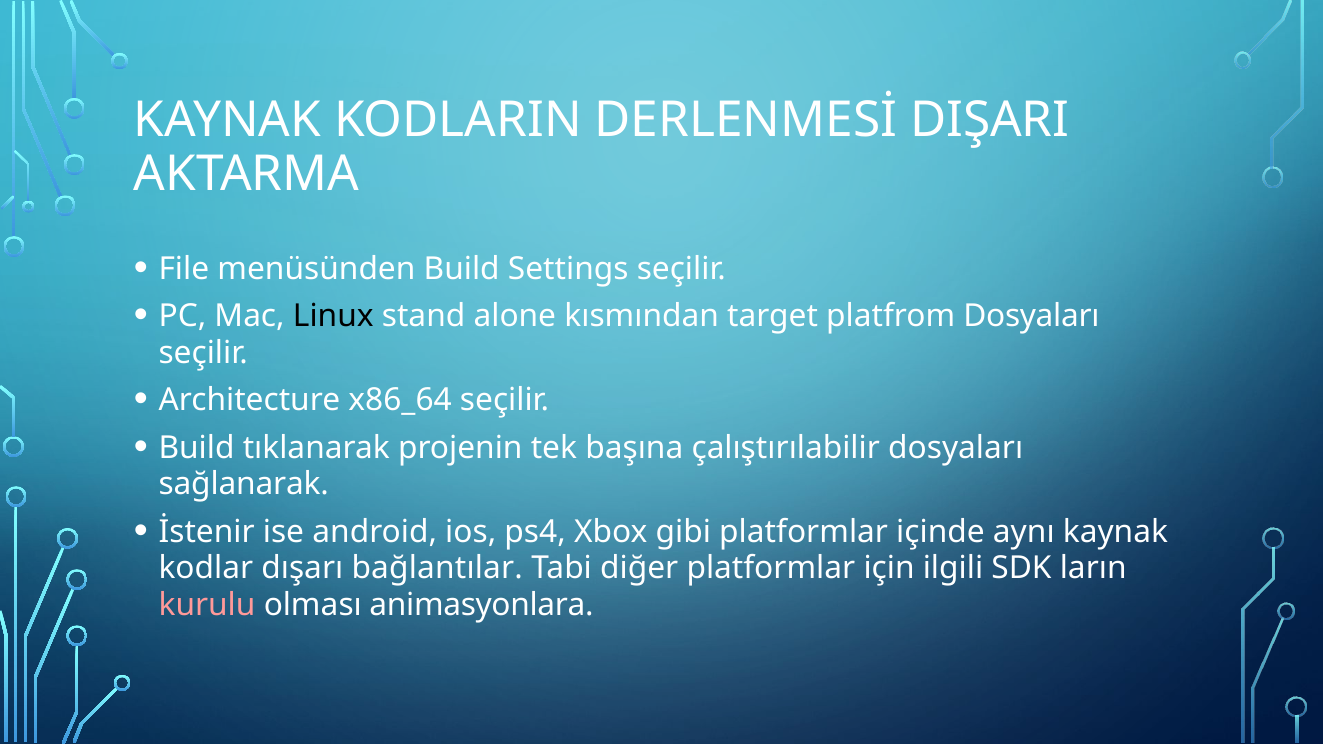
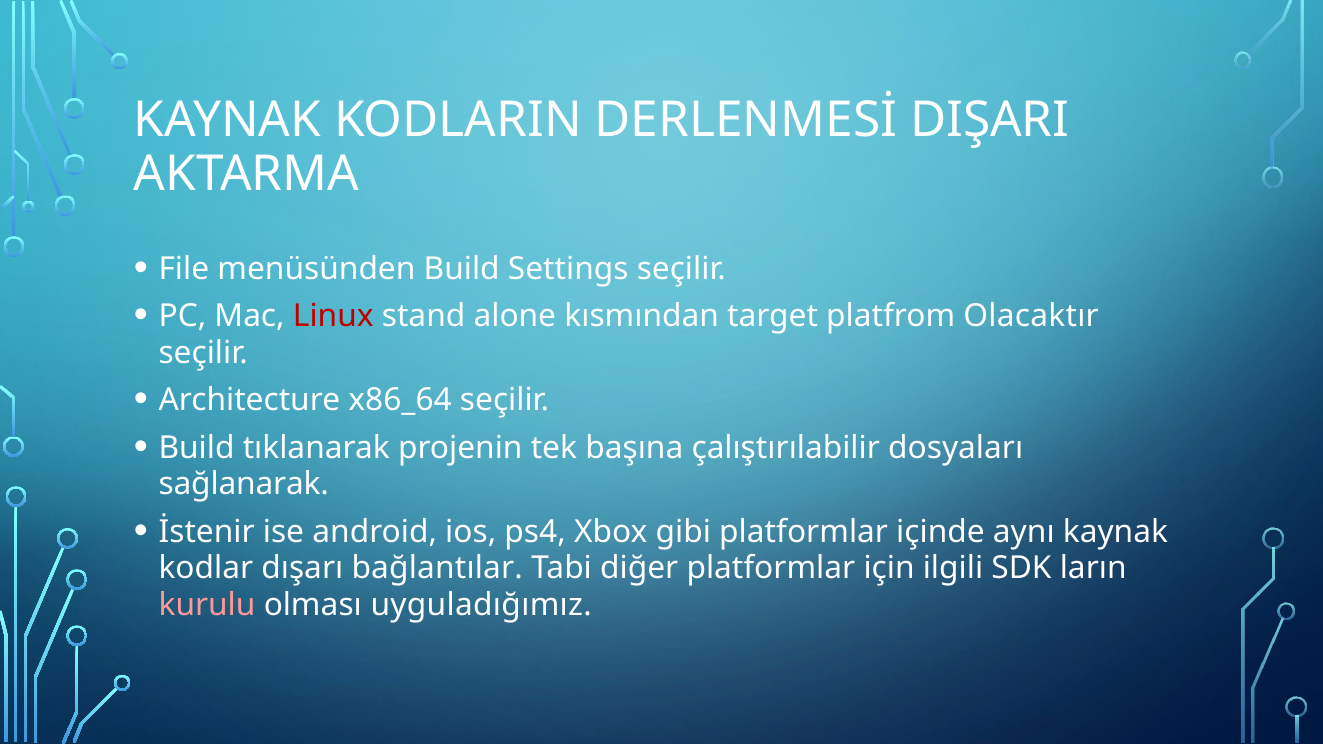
Linux colour: black -> red
platfrom Dosyaları: Dosyaları -> Olacaktır
animasyonlara: animasyonlara -> uyguladığımız
